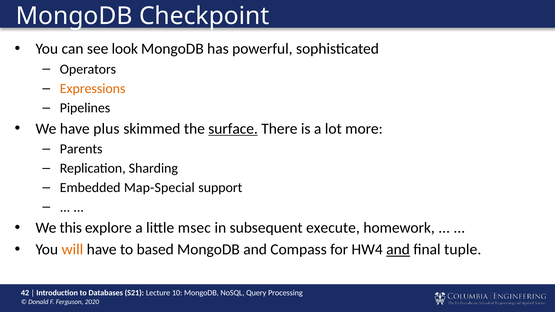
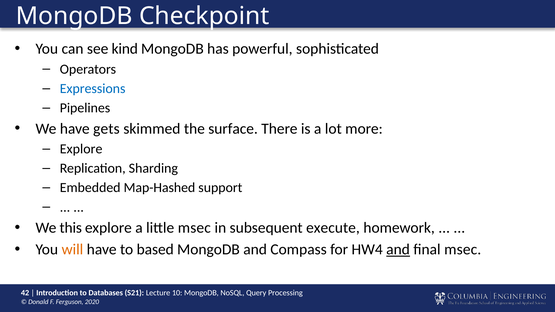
look: look -> kind
Expressions colour: orange -> blue
plus: plus -> gets
surface underline: present -> none
Parents at (81, 149): Parents -> Explore
Map-Special: Map-Special -> Map-Hashed
final tuple: tuple -> msec
